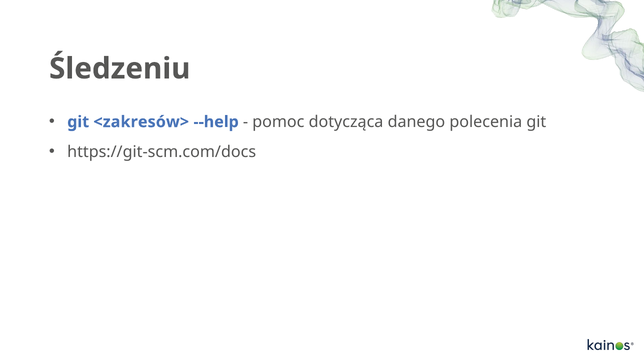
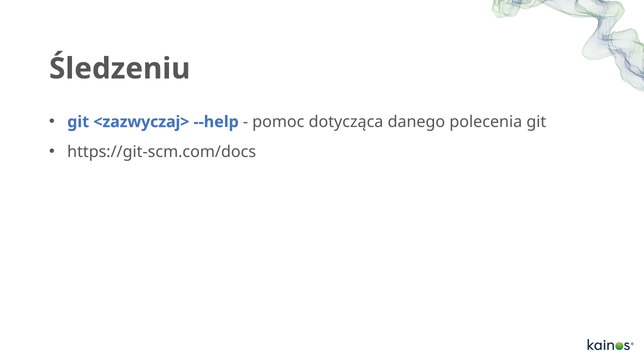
<zakresów>: <zakresów> -> <zazwyczaj>
